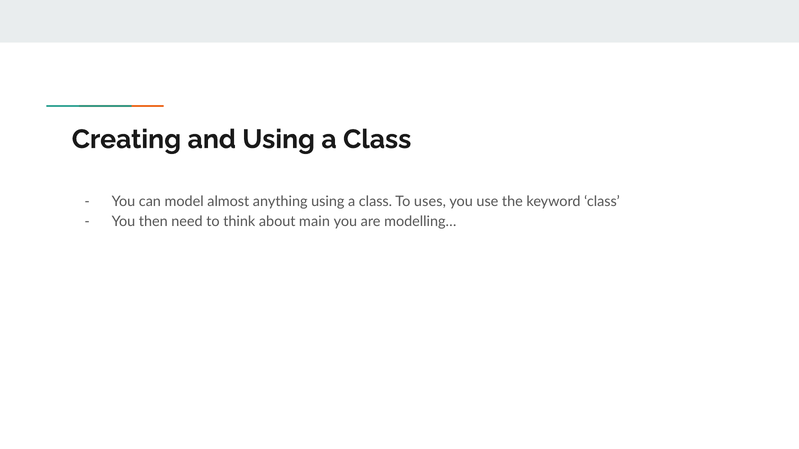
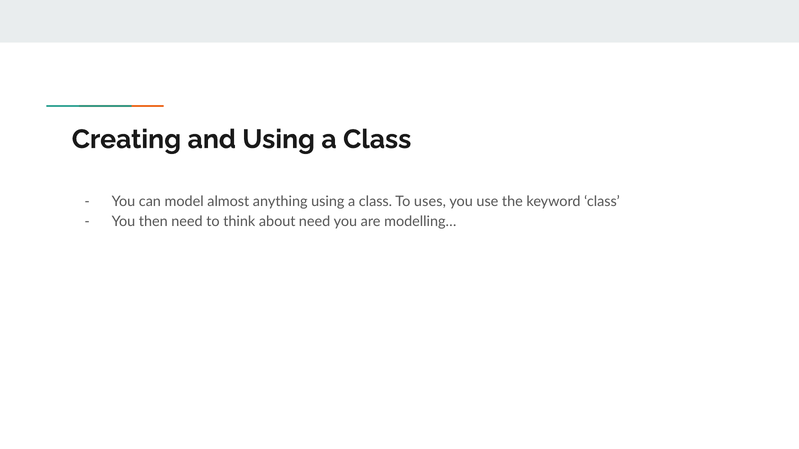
about main: main -> need
